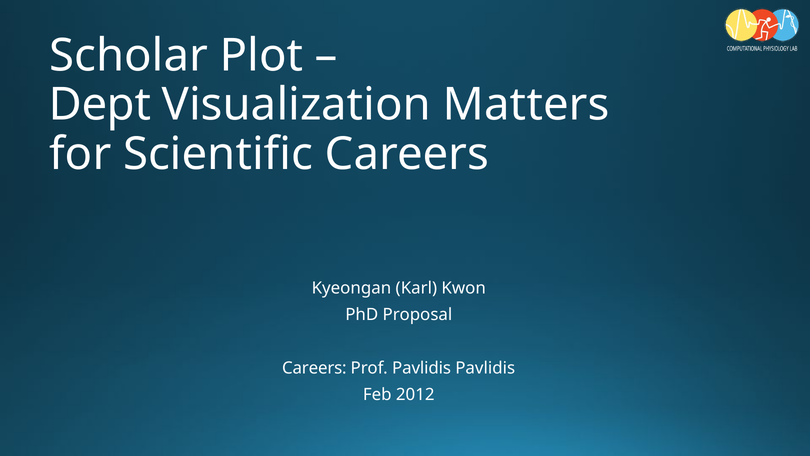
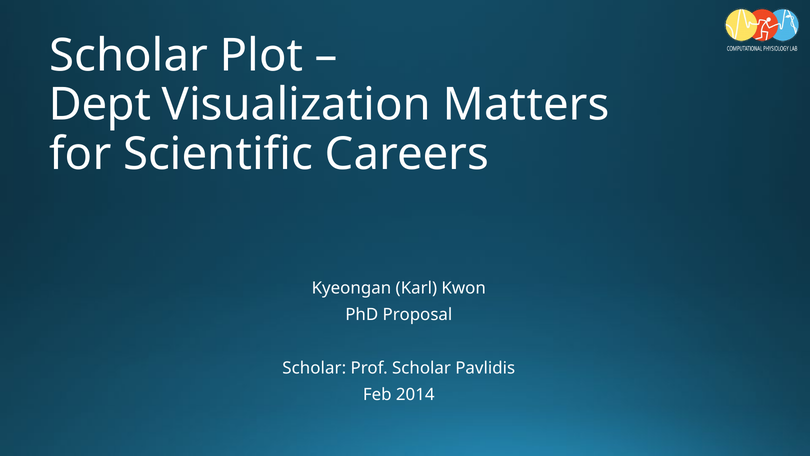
Careers at (314, 368): Careers -> Scholar
Prof Pavlidis: Pavlidis -> Scholar
2012: 2012 -> 2014
